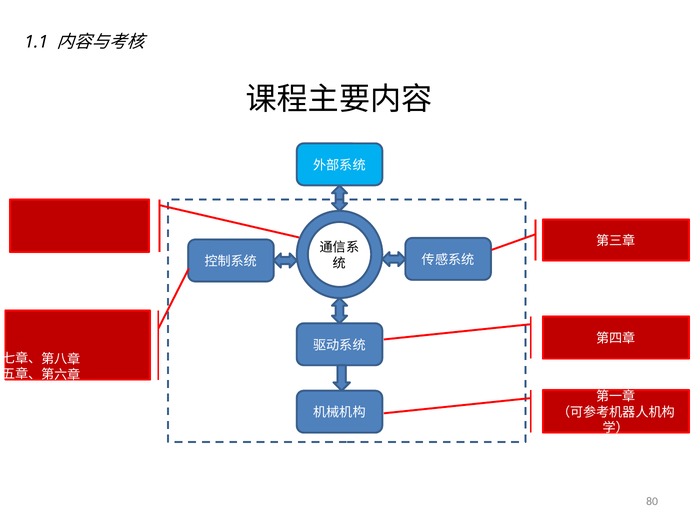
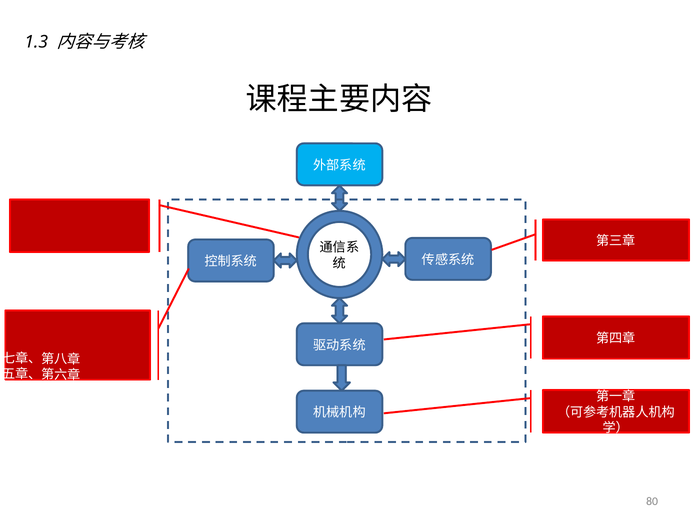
1.1: 1.1 -> 1.3
